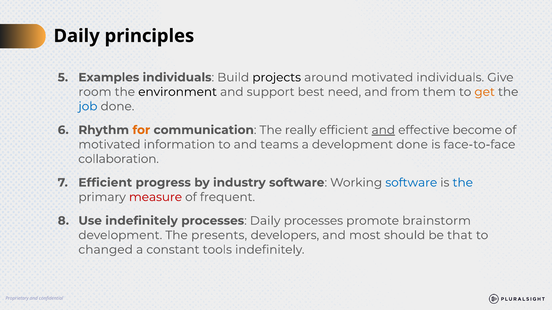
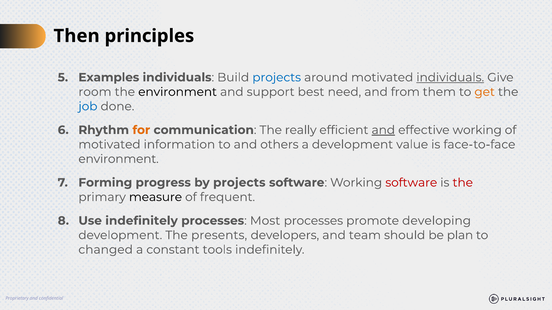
Daily at (77, 36): Daily -> Then
projects at (277, 78) colour: black -> blue
individuals at (450, 78) underline: none -> present
effective become: become -> working
teams: teams -> others
development done: done -> value
collaboration at (119, 159): collaboration -> environment
Efficient at (105, 183): Efficient -> Forming
by industry: industry -> projects
software at (411, 183) colour: blue -> red
the at (463, 183) colour: blue -> red
measure colour: red -> black
processes Daily: Daily -> Most
brainstorm: brainstorm -> developing
most: most -> team
that: that -> plan
